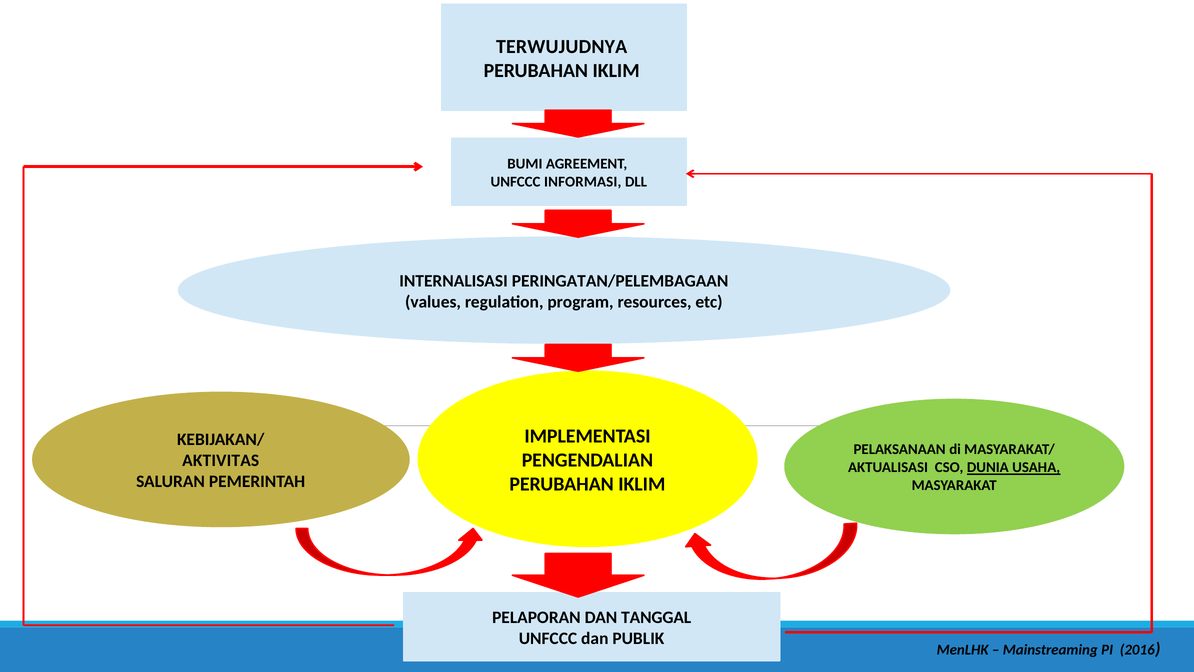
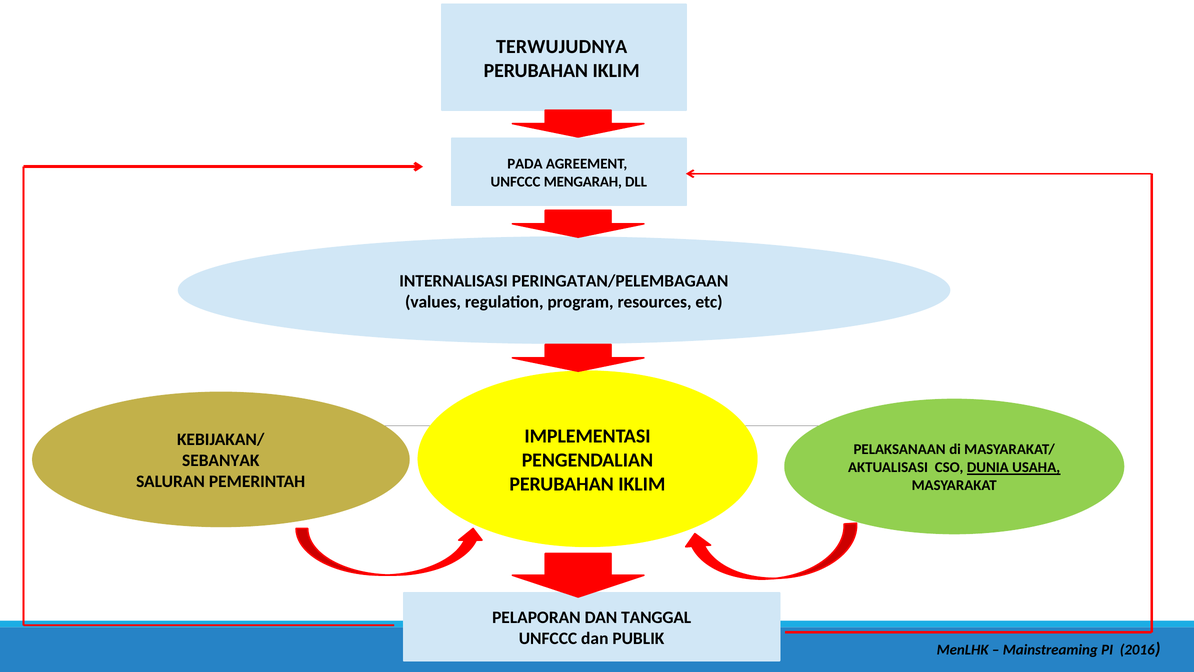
BUMI: BUMI -> PADA
INFORMASI: INFORMASI -> MENGARAH
AKTIVITAS: AKTIVITAS -> SEBANYAK
